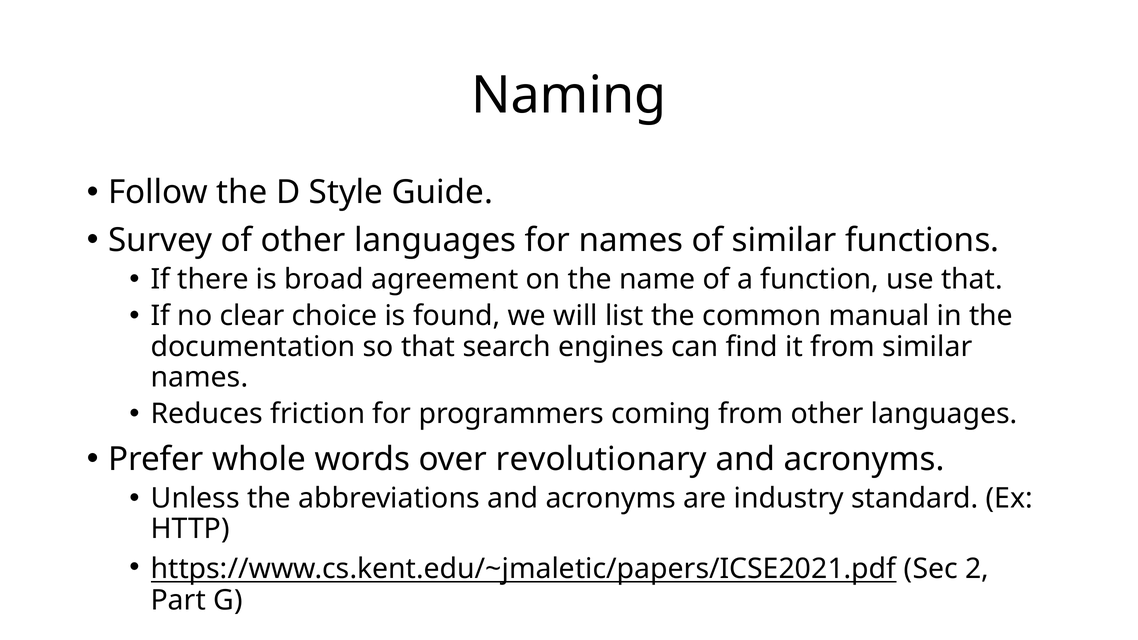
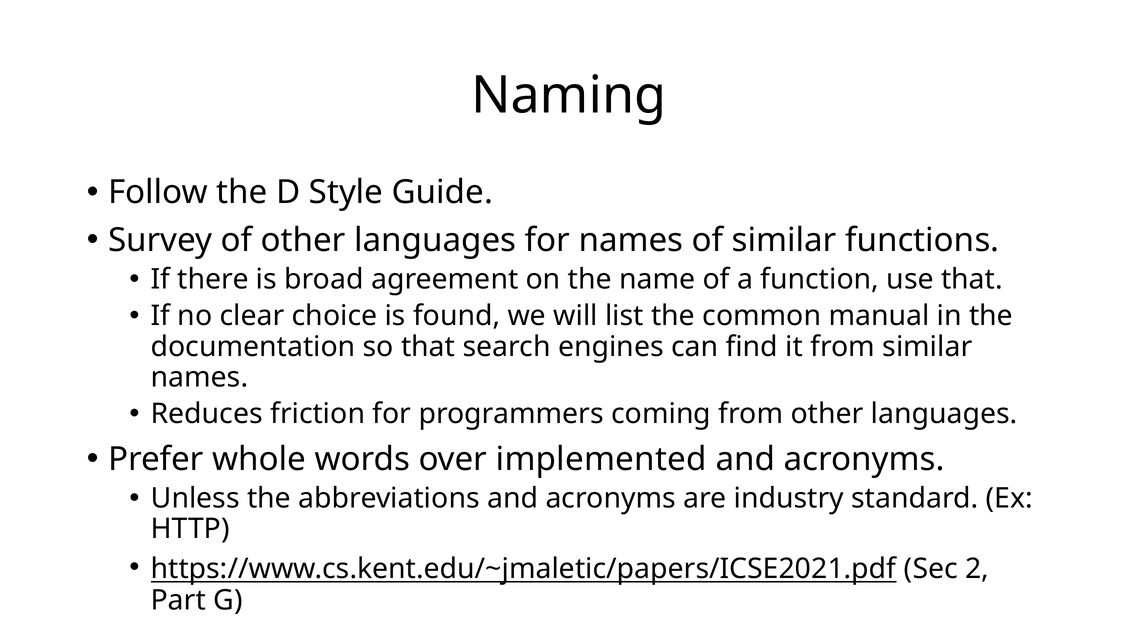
revolutionary: revolutionary -> implemented
